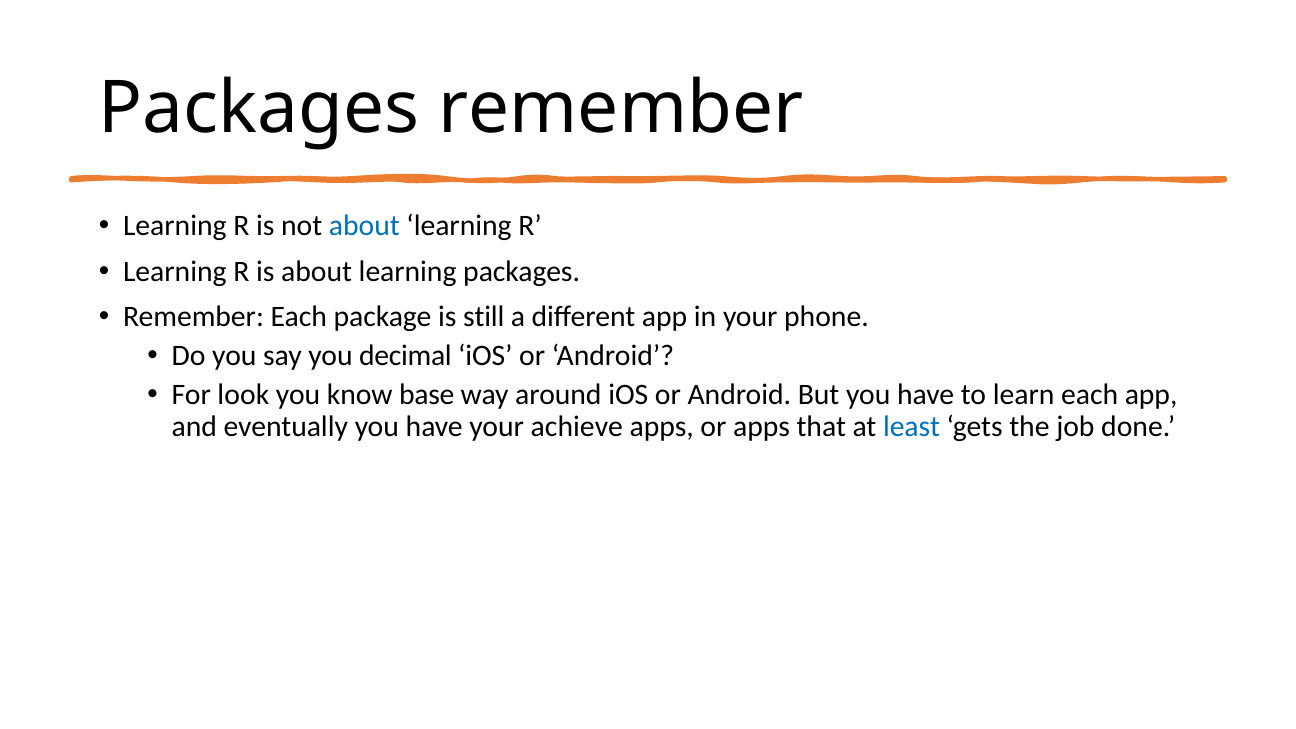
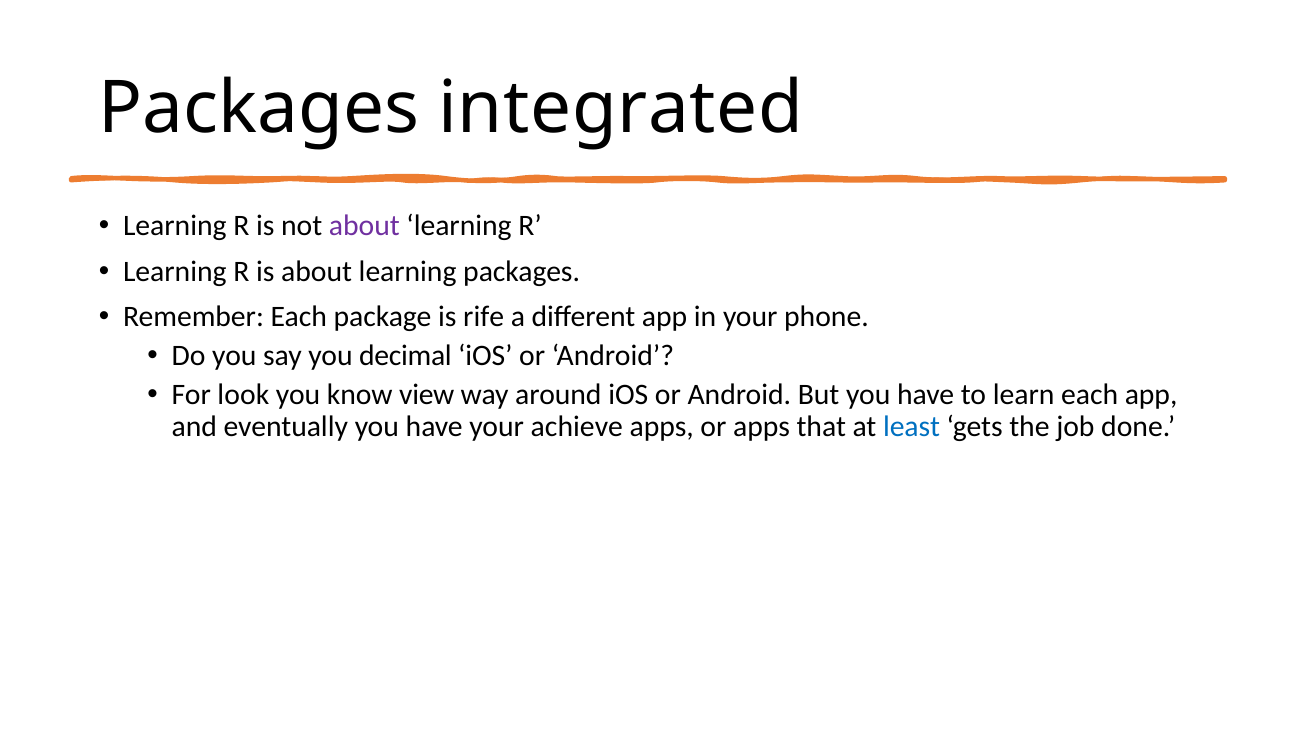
Packages remember: remember -> integrated
about at (364, 226) colour: blue -> purple
still: still -> rife
base: base -> view
